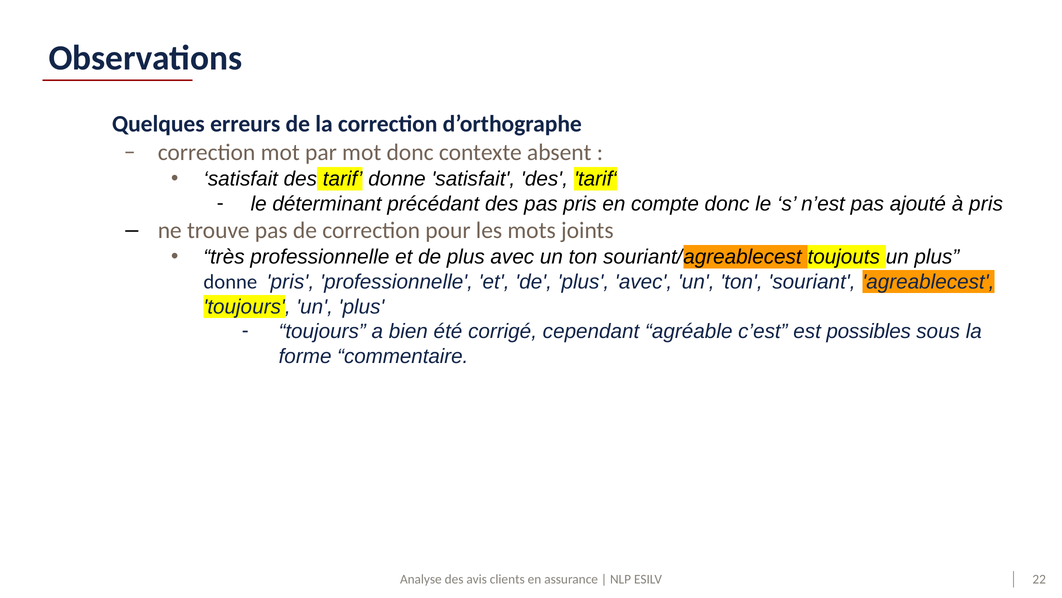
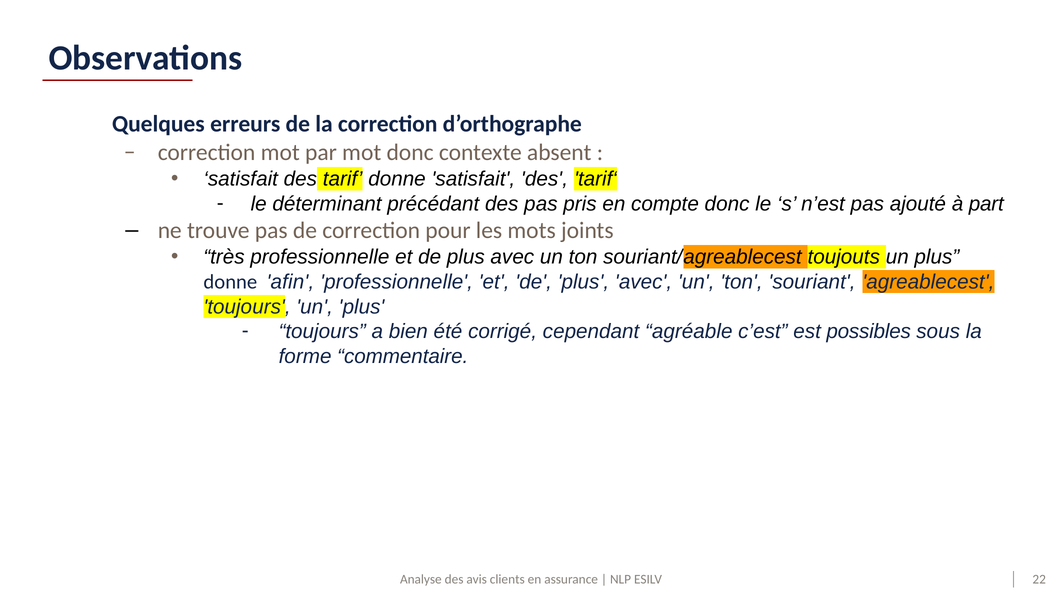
à pris: pris -> part
donne pris: pris -> afin
